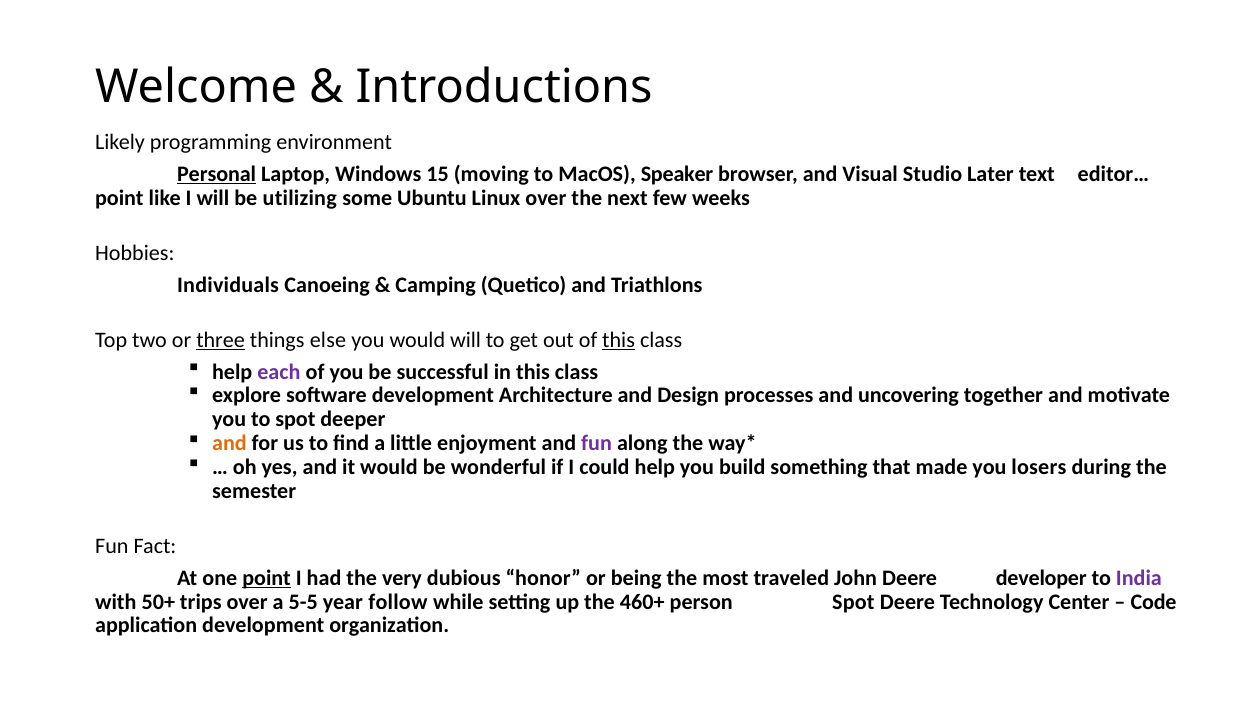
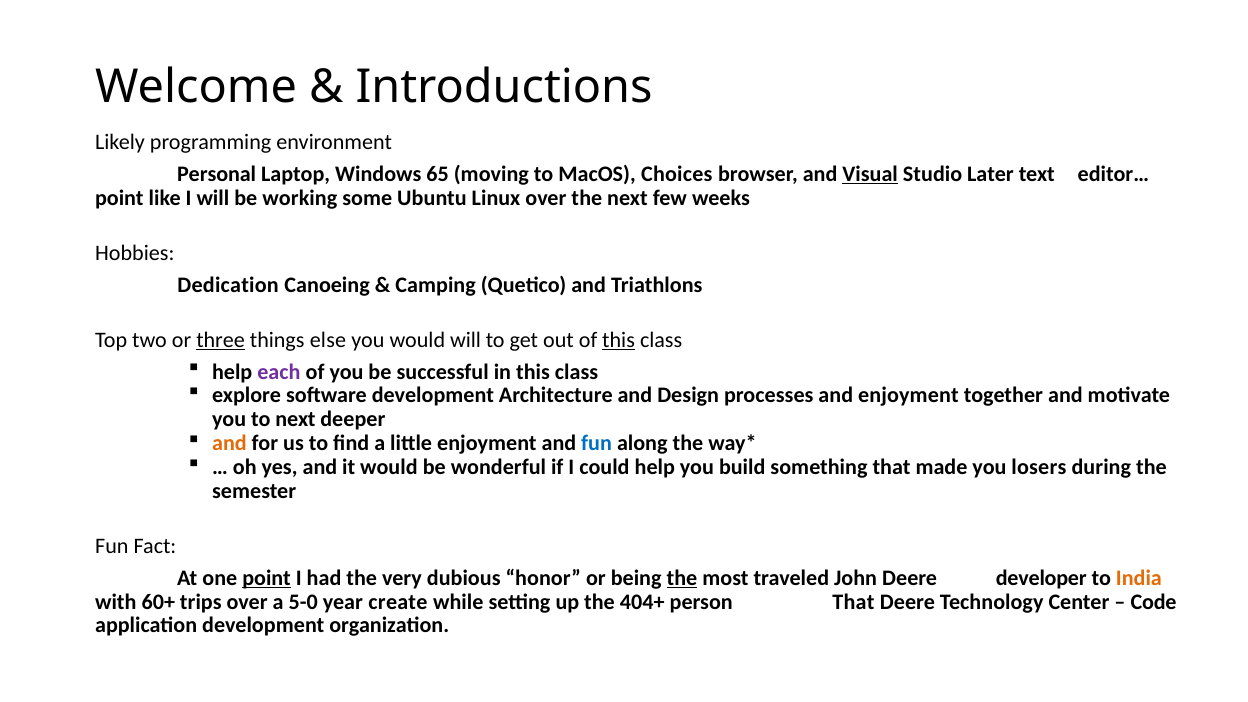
Personal underline: present -> none
15: 15 -> 65
Speaker: Speaker -> Choices
Visual underline: none -> present
utilizing: utilizing -> working
Individuals: Individuals -> Dedication
and uncovering: uncovering -> enjoyment
to spot: spot -> next
fun at (597, 443) colour: purple -> blue
the at (682, 578) underline: none -> present
India colour: purple -> orange
50+: 50+ -> 60+
5-5: 5-5 -> 5-0
follow: follow -> create
460+: 460+ -> 404+
person Spot: Spot -> That
